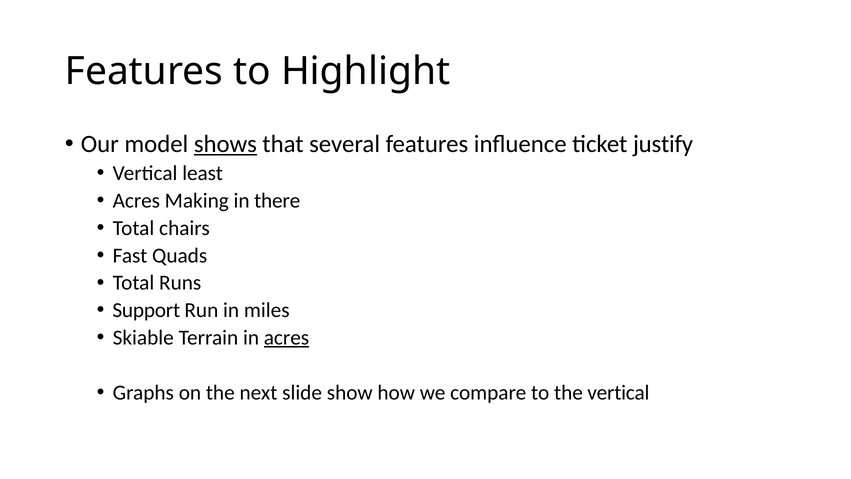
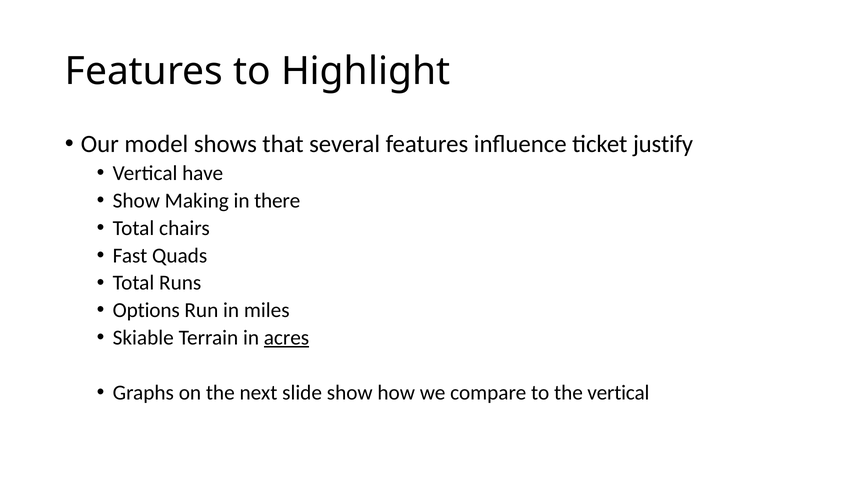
shows underline: present -> none
least: least -> have
Acres at (136, 201): Acres -> Show
Support: Support -> Options
